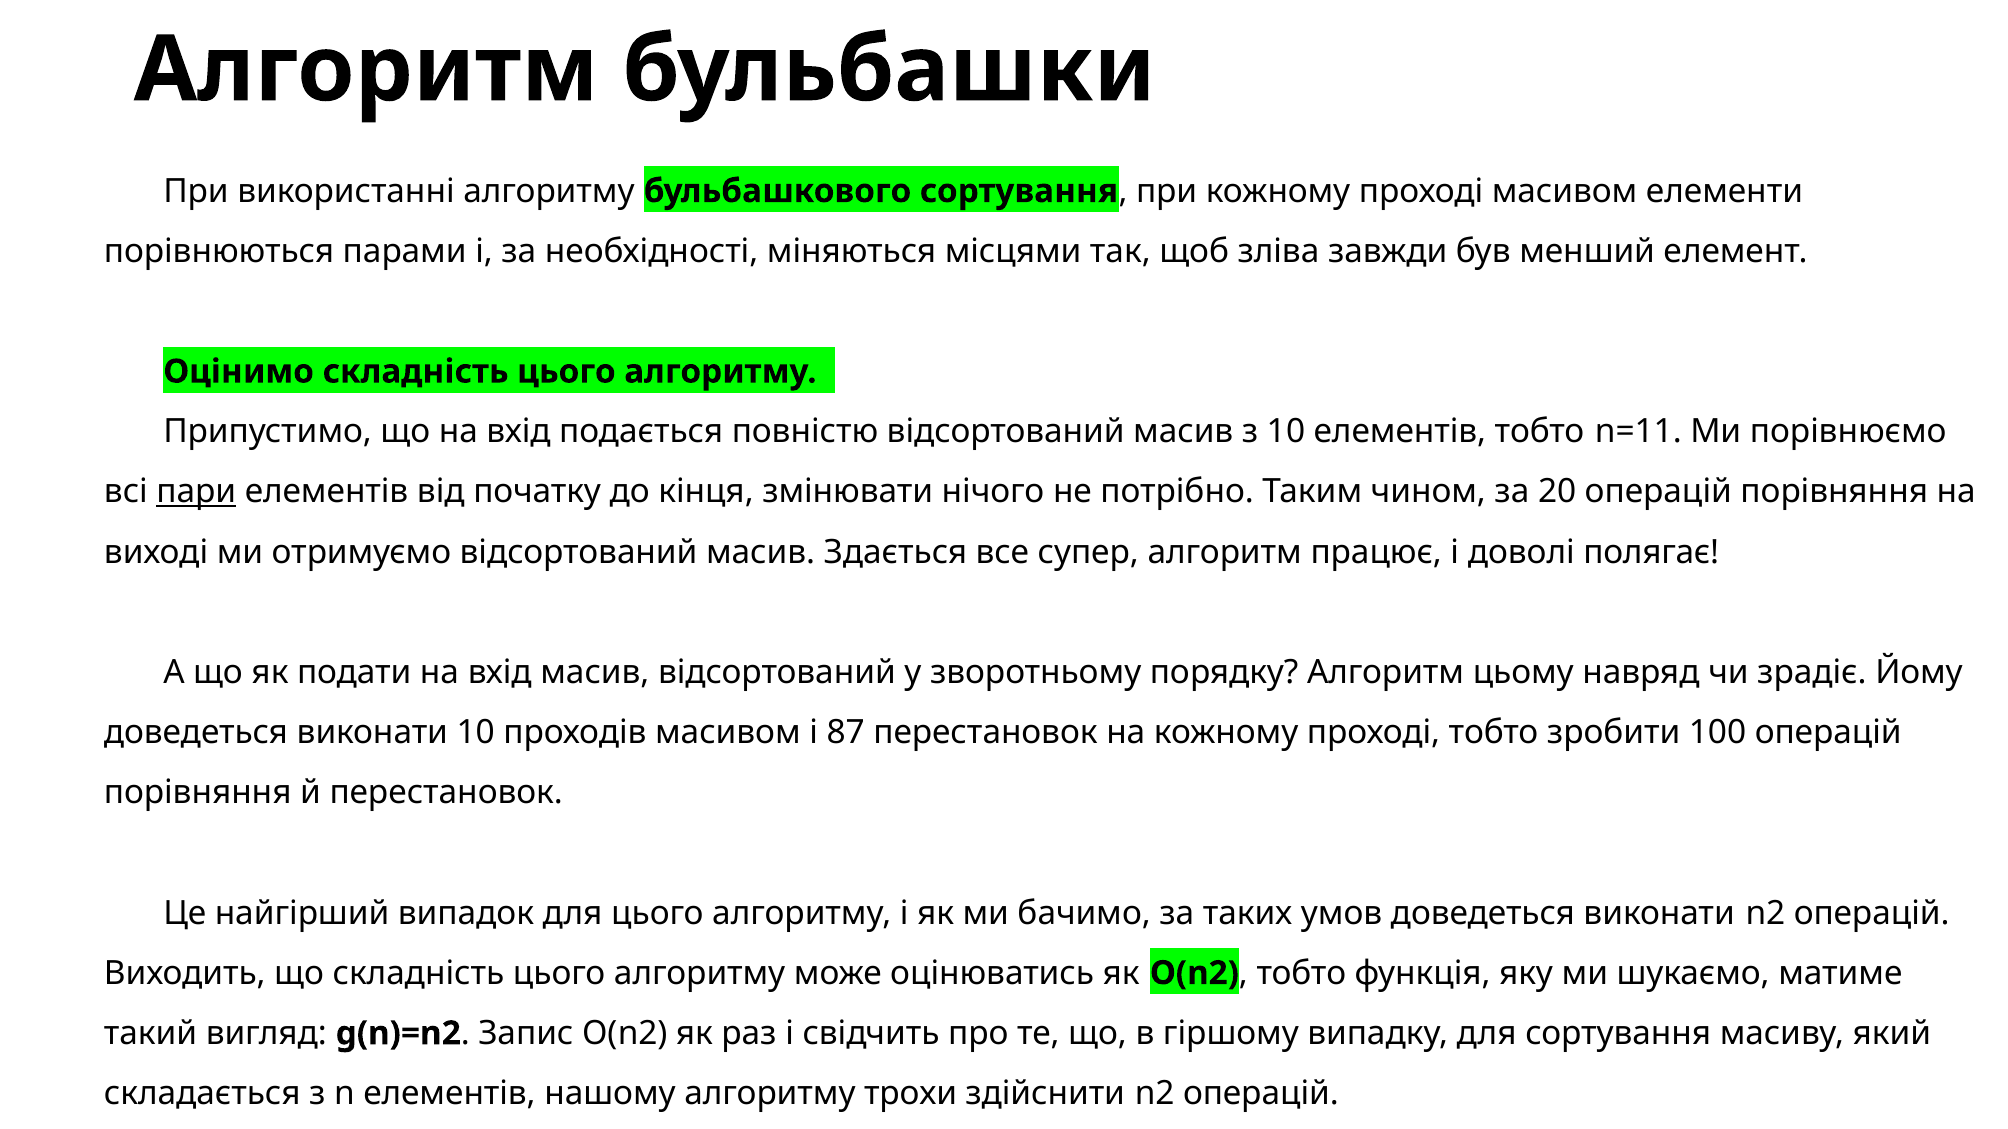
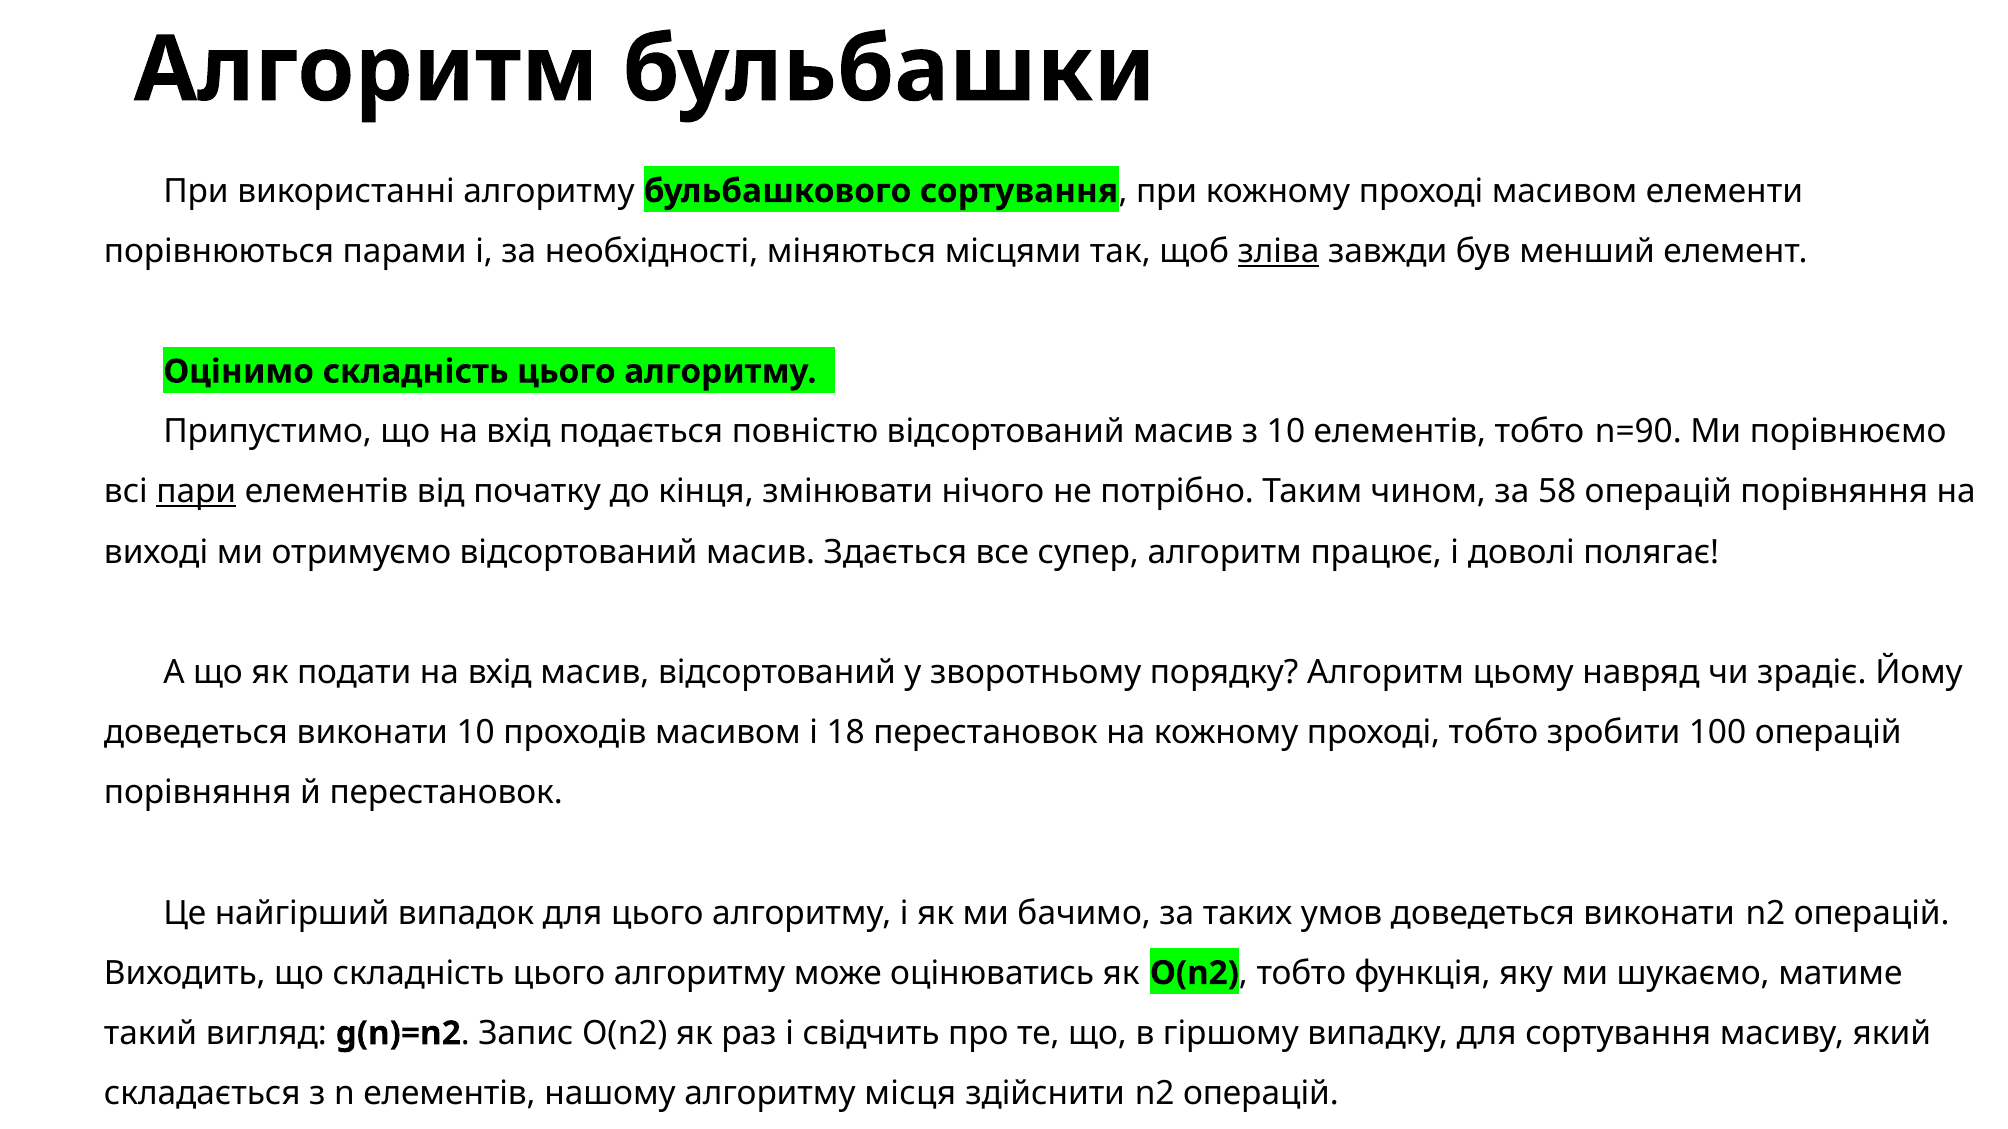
зліва underline: none -> present
n=11: n=11 -> n=90
20: 20 -> 58
87: 87 -> 18
трохи: трохи -> місця
